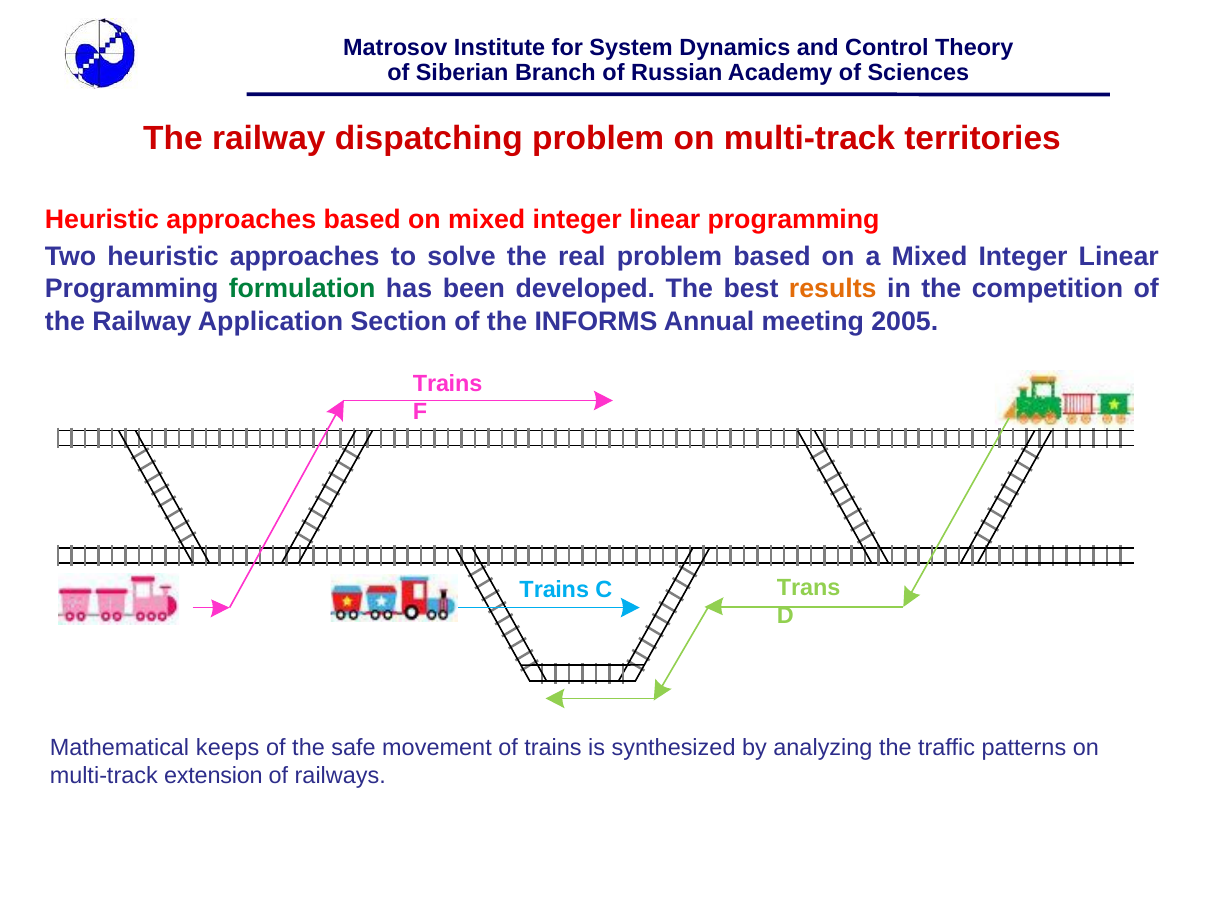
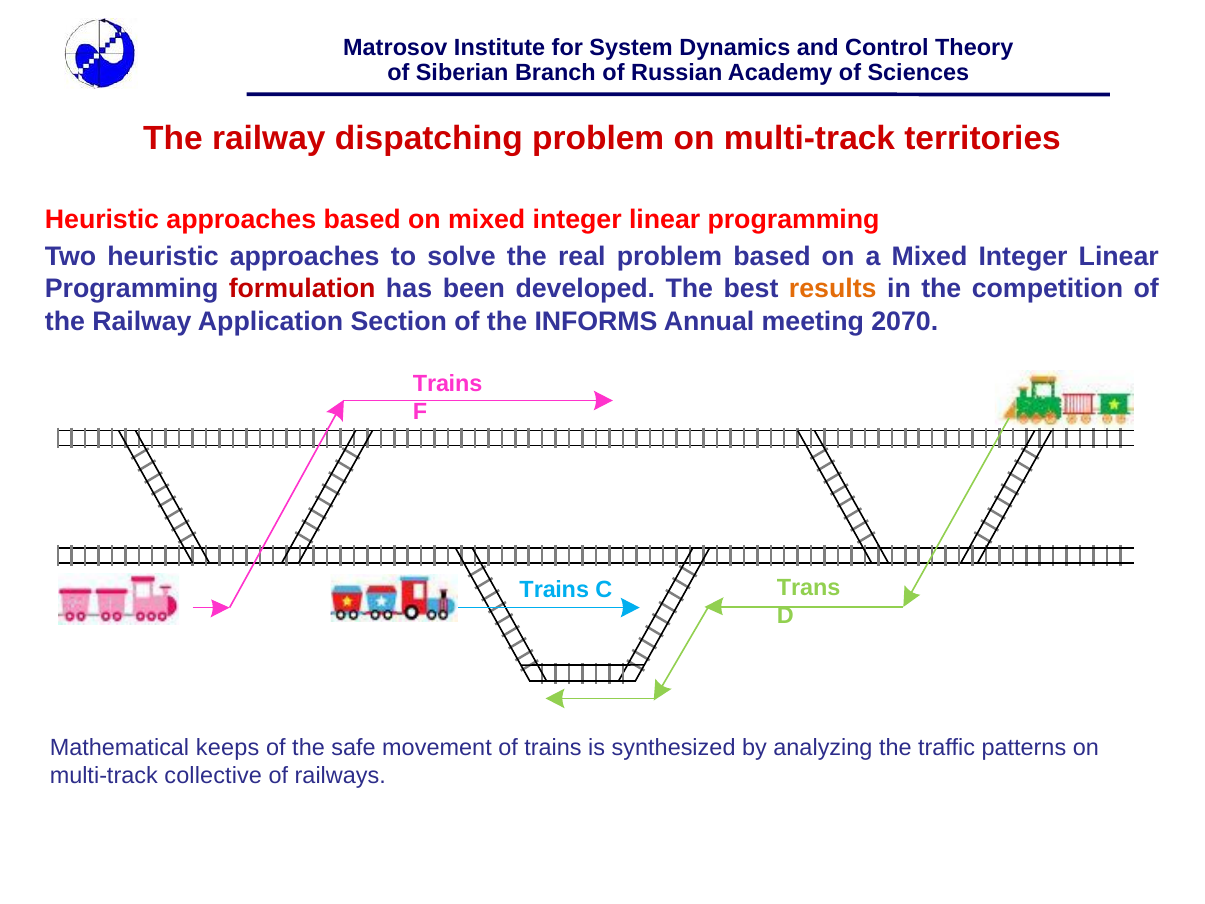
formulation colour: green -> red
2005: 2005 -> 2070
extension: extension -> collective
